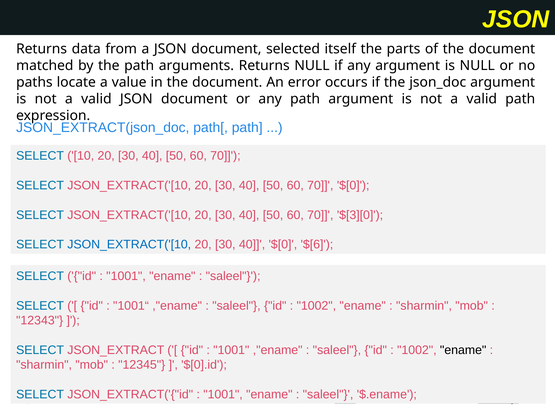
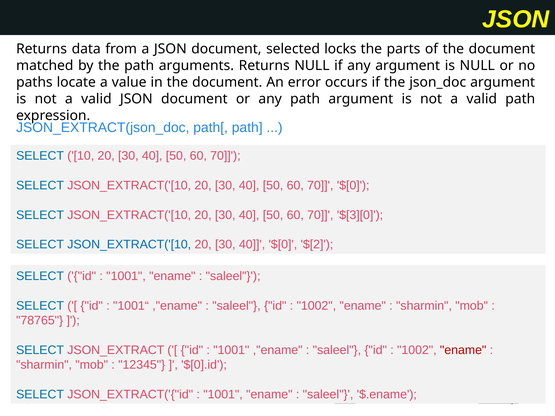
itself: itself -> locks
$[6: $[6 -> $[2
12343: 12343 -> 78765
ename at (463, 350) colour: black -> red
